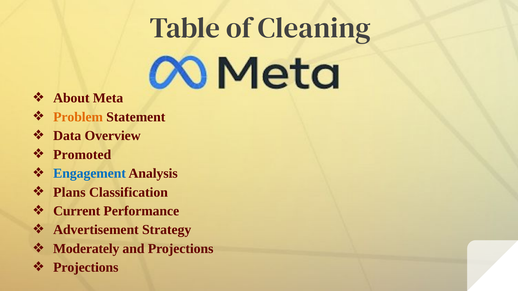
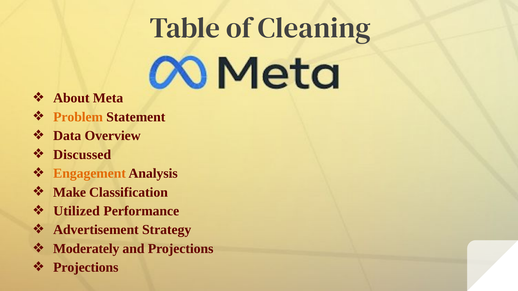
Promoted: Promoted -> Discussed
Engagement colour: blue -> orange
Plans: Plans -> Make
Current: Current -> Utilized
